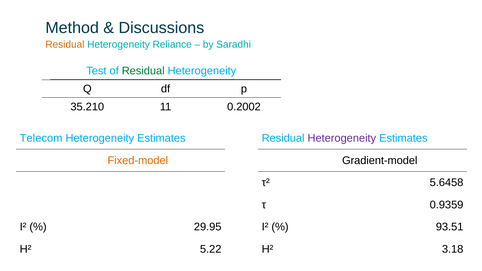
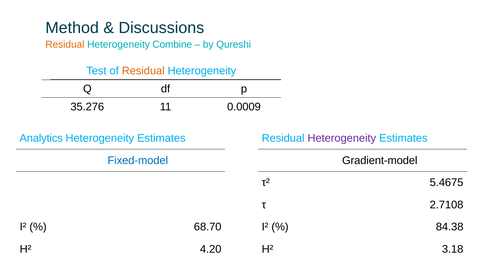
Reliance: Reliance -> Combine
Saradhi: Saradhi -> Qureshi
Residual at (143, 71) colour: green -> orange
35.210: 35.210 -> 35.276
0.2002: 0.2002 -> 0.0009
Telecom: Telecom -> Analytics
Fixed-model colour: orange -> blue
5.6458: 5.6458 -> 5.4675
0.9359: 0.9359 -> 2.7108
29.95: 29.95 -> 68.70
93.51: 93.51 -> 84.38
5.22: 5.22 -> 4.20
